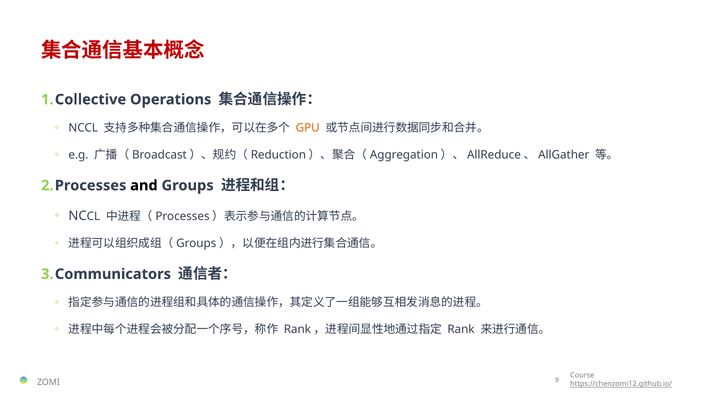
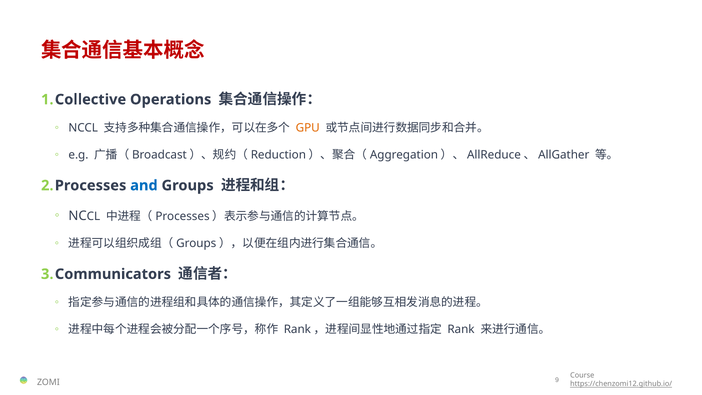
and colour: black -> blue
